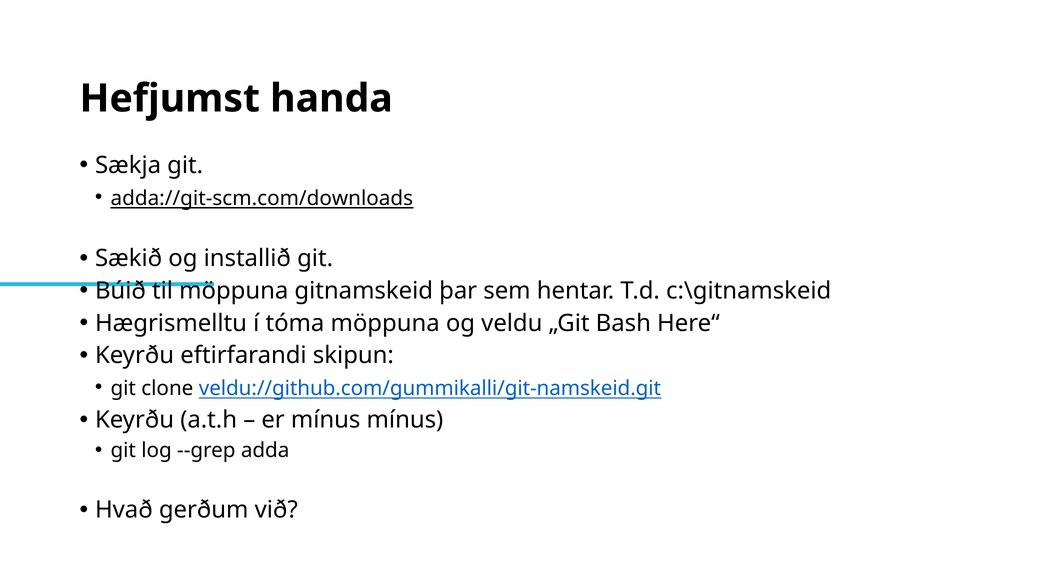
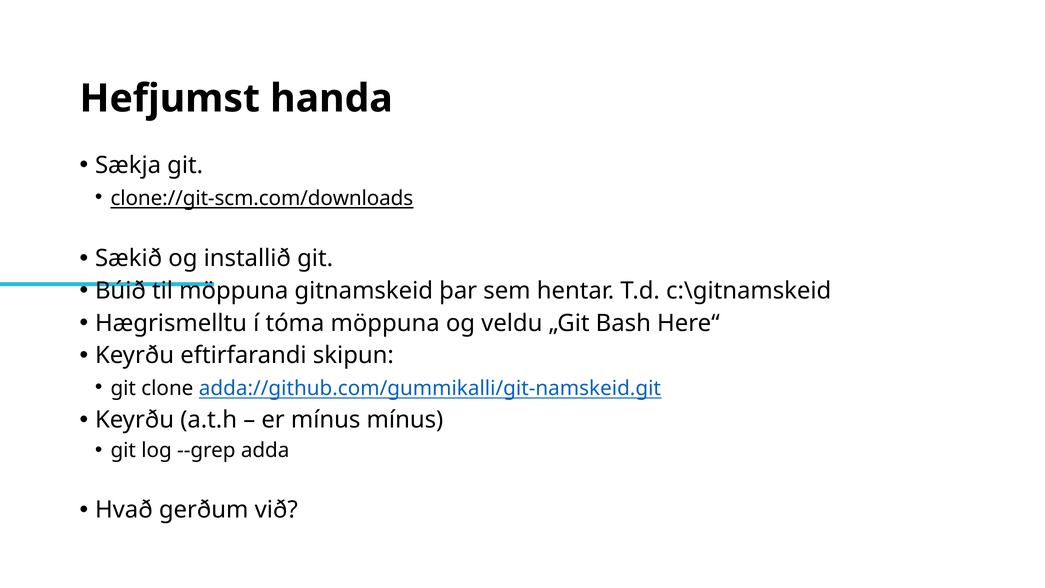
adda://git-scm.com/downloads: adda://git-scm.com/downloads -> clone://git-scm.com/downloads
veldu://github.com/gummikalli/git-namskeid.git: veldu://github.com/gummikalli/git-namskeid.git -> adda://github.com/gummikalli/git-namskeid.git
